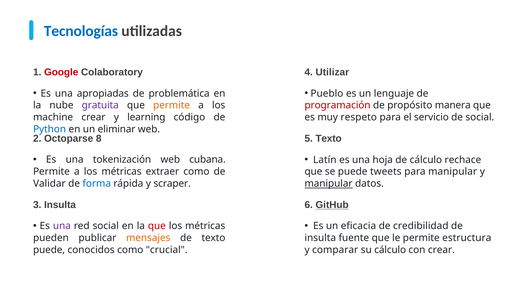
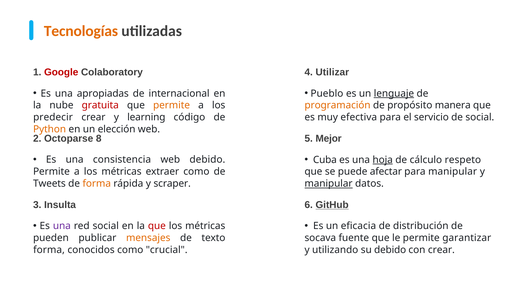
Tecnologías colour: blue -> orange
problemática: problemática -> internacional
lenguaje underline: none -> present
gratuita colour: purple -> red
programación colour: red -> orange
machine: machine -> predecir
respeto: respeto -> efectiva
Python colour: blue -> orange
eliminar: eliminar -> elección
5 Texto: Texto -> Mejor
tokenización: tokenización -> consistencia
web cubana: cubana -> debido
Latín: Latín -> Cuba
hoja underline: none -> present
rechace: rechace -> respeto
tweets: tweets -> afectar
Validar: Validar -> Tweets
forma at (97, 184) colour: blue -> orange
credibilidad: credibilidad -> distribución
insulta at (320, 238): insulta -> socava
estructura: estructura -> garantizar
puede at (49, 250): puede -> forma
comparar: comparar -> utilizando
su cálculo: cálculo -> debido
